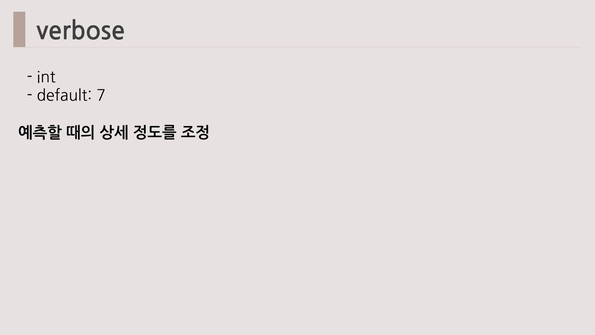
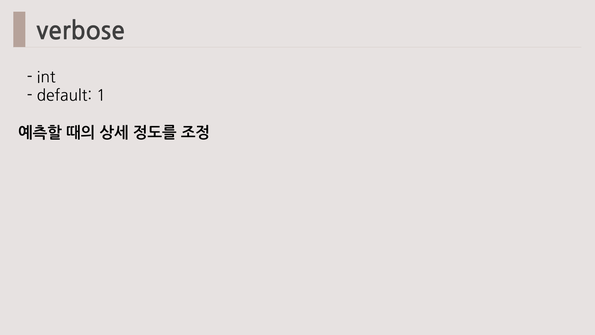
7: 7 -> 1
